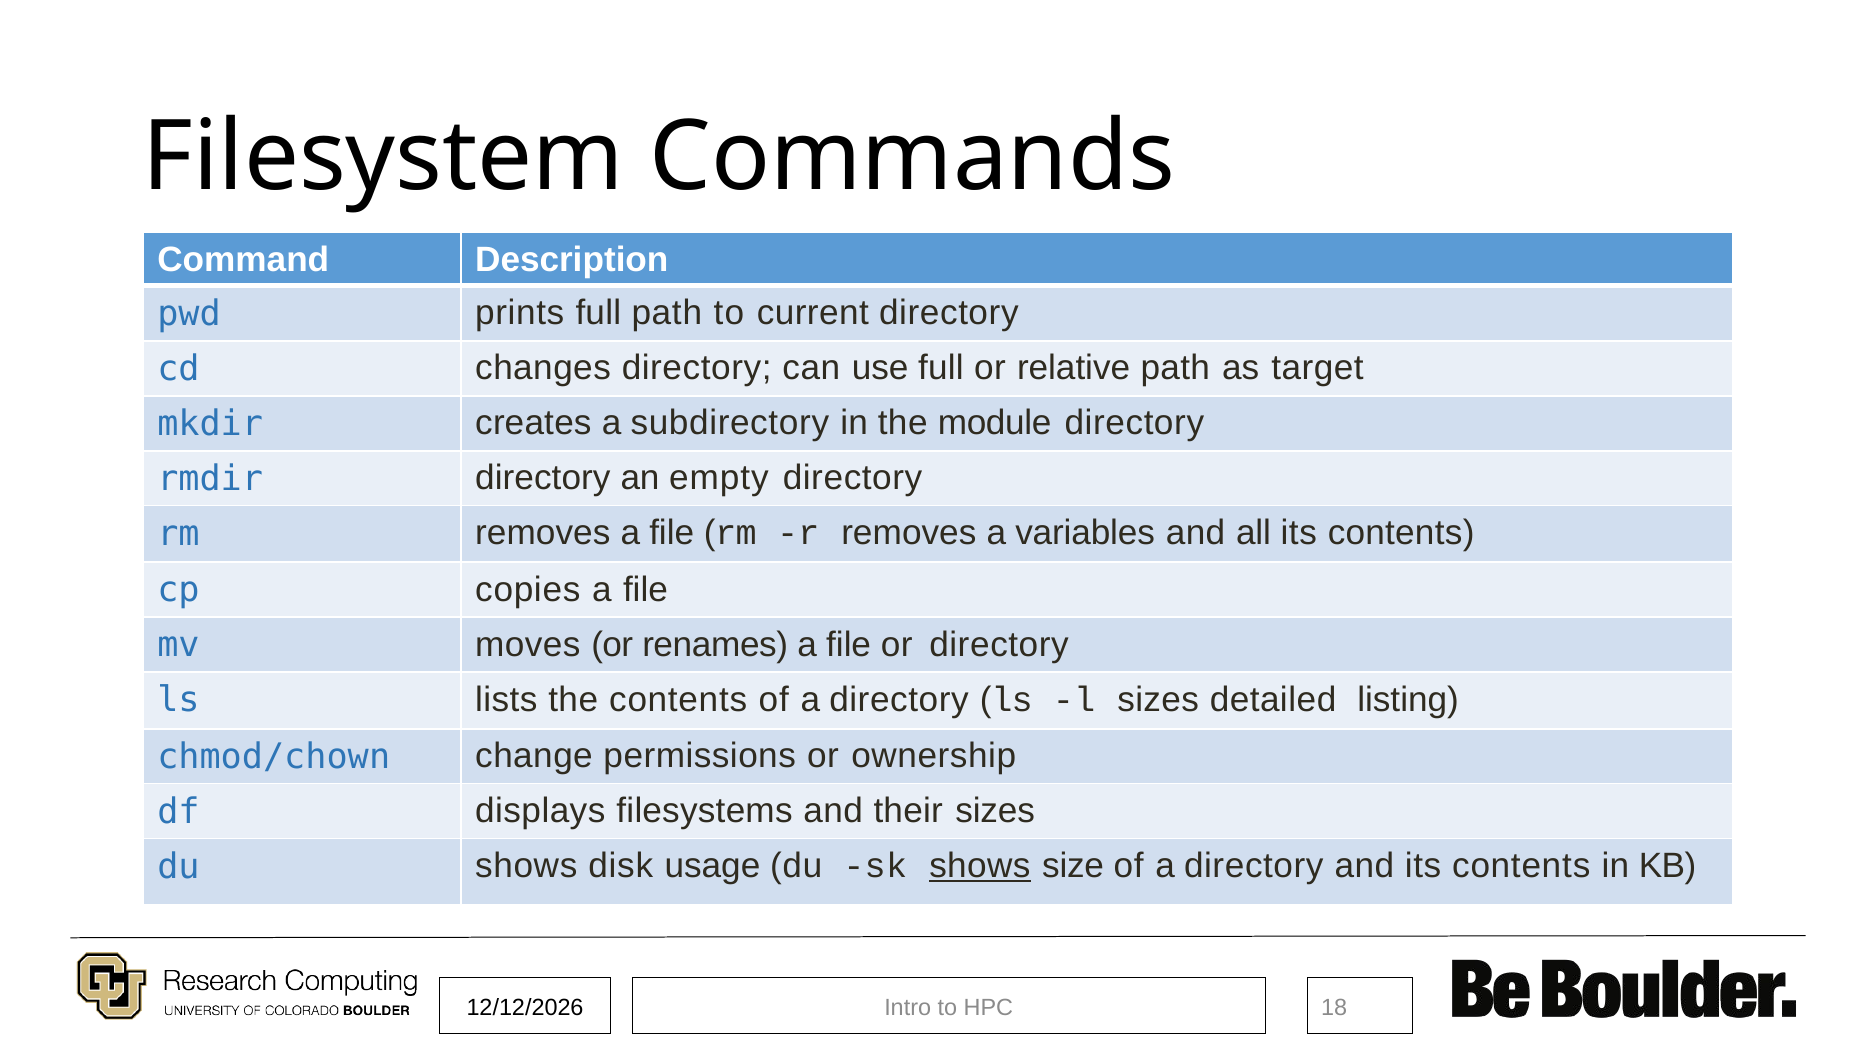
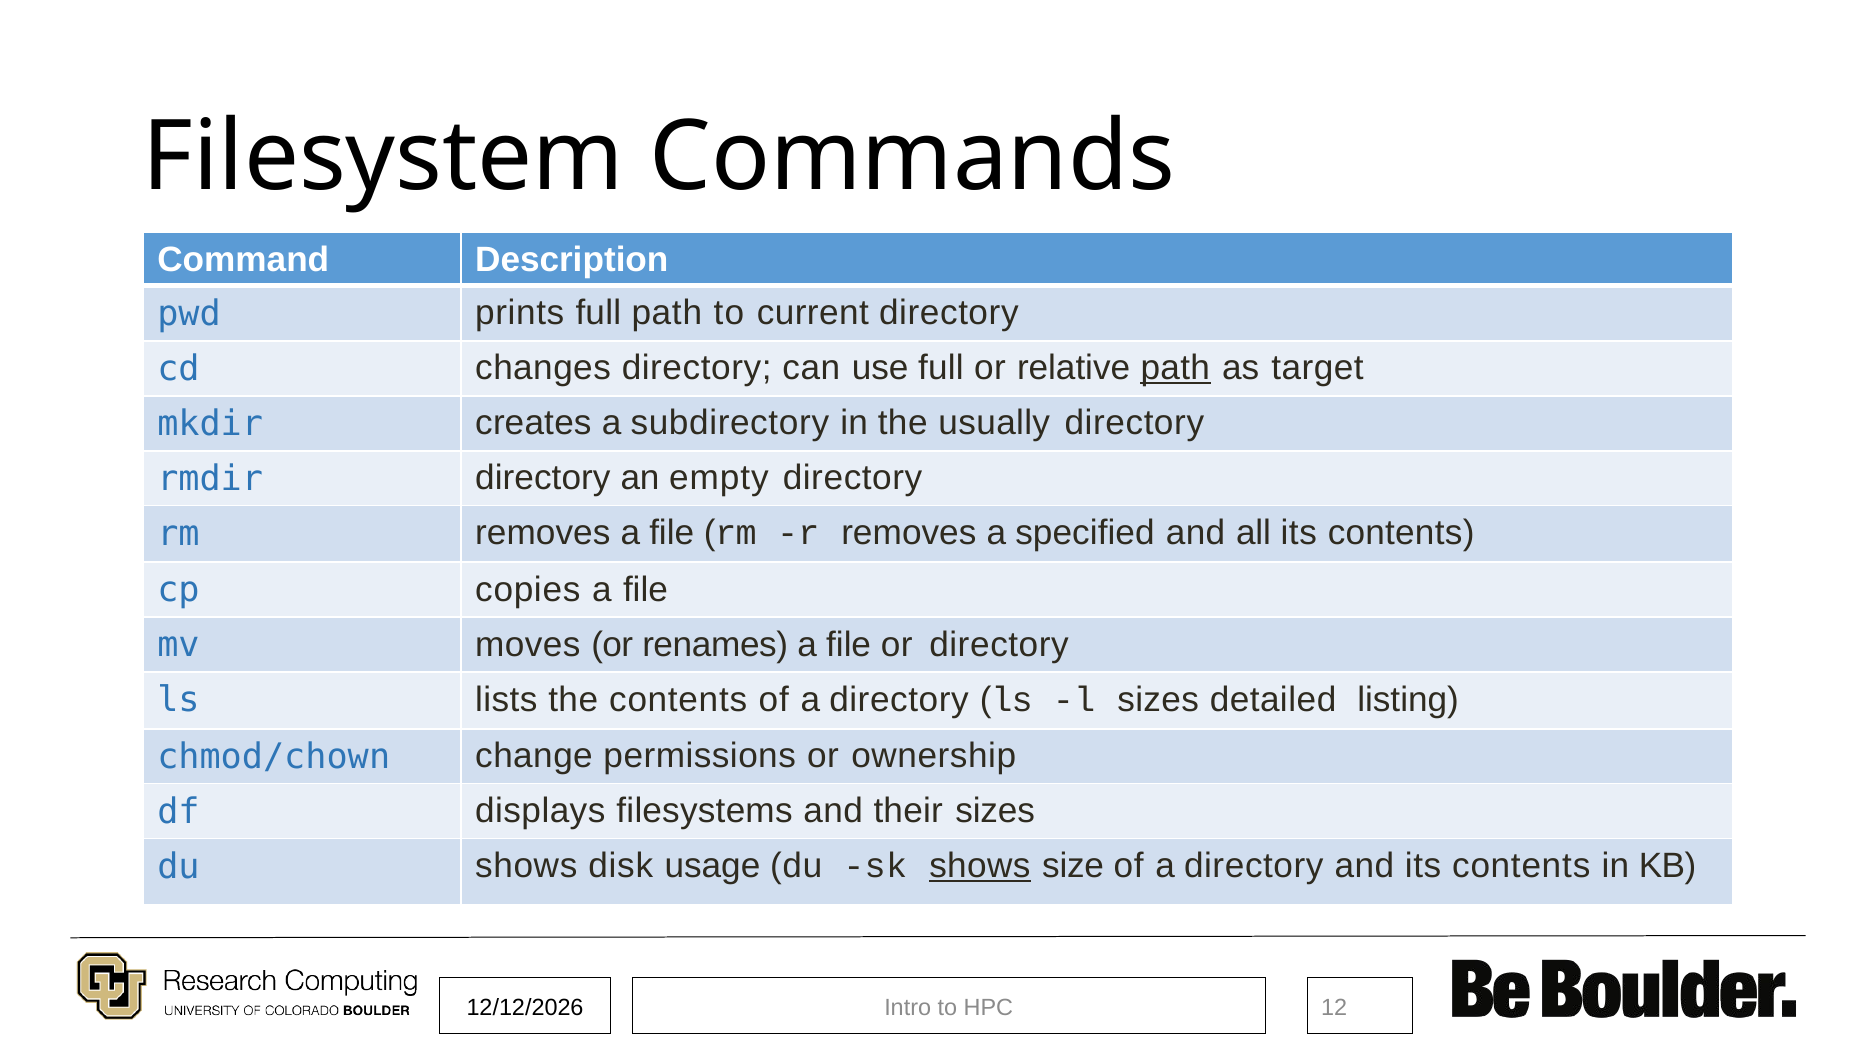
path at (1175, 368) underline: none -> present
module: module -> usually
variables: variables -> specified
18: 18 -> 12
